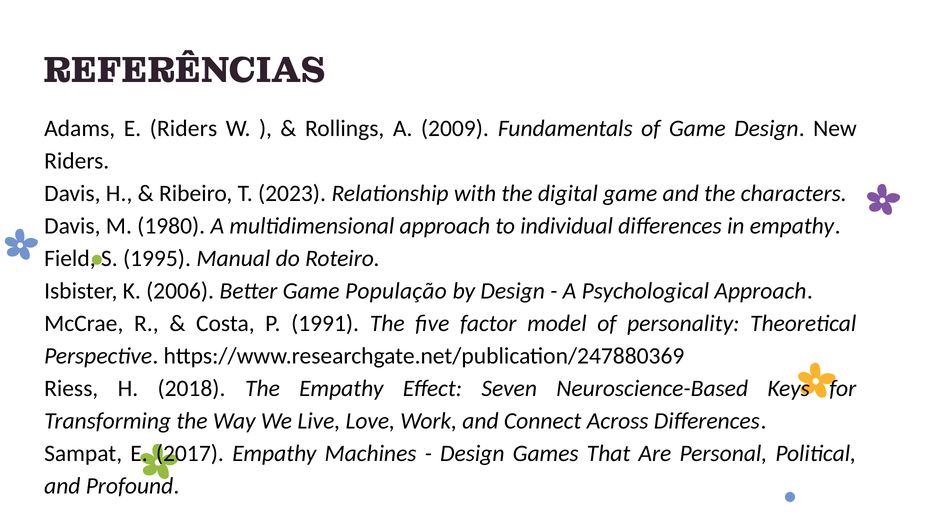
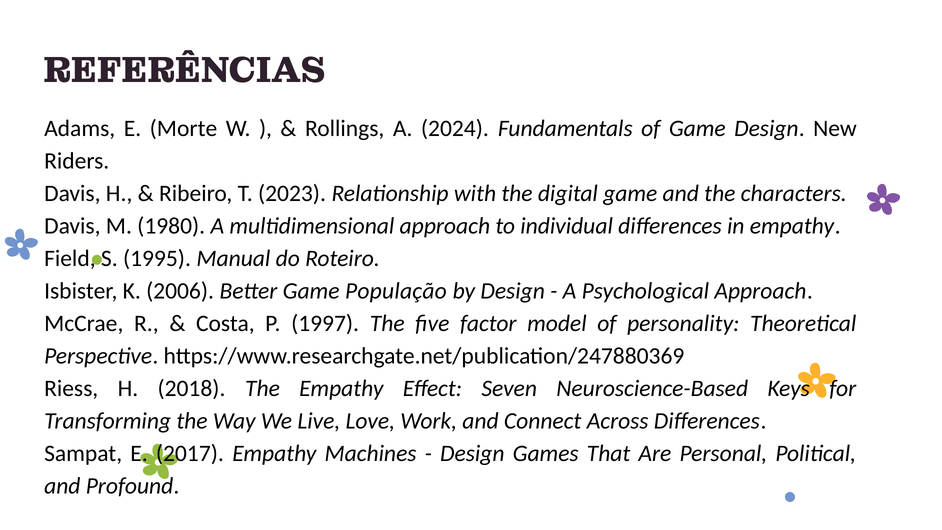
E Riders: Riders -> Morte
2009: 2009 -> 2024
1991: 1991 -> 1997
